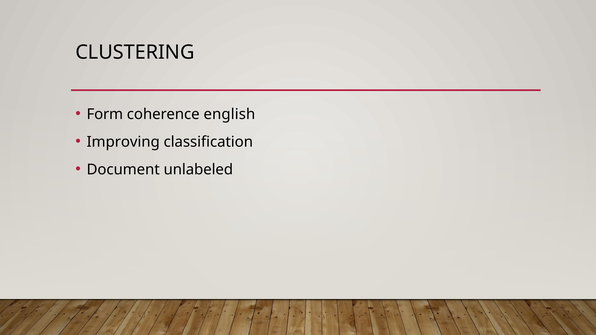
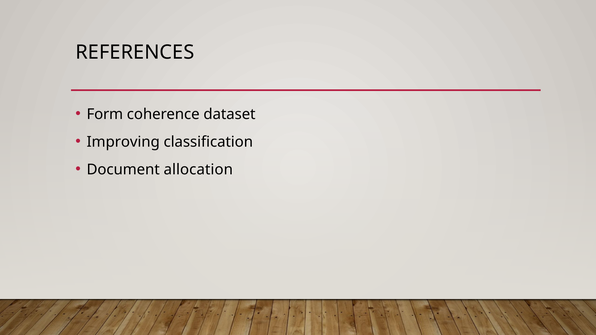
CLUSTERING: CLUSTERING -> REFERENCES
english: english -> dataset
unlabeled: unlabeled -> allocation
